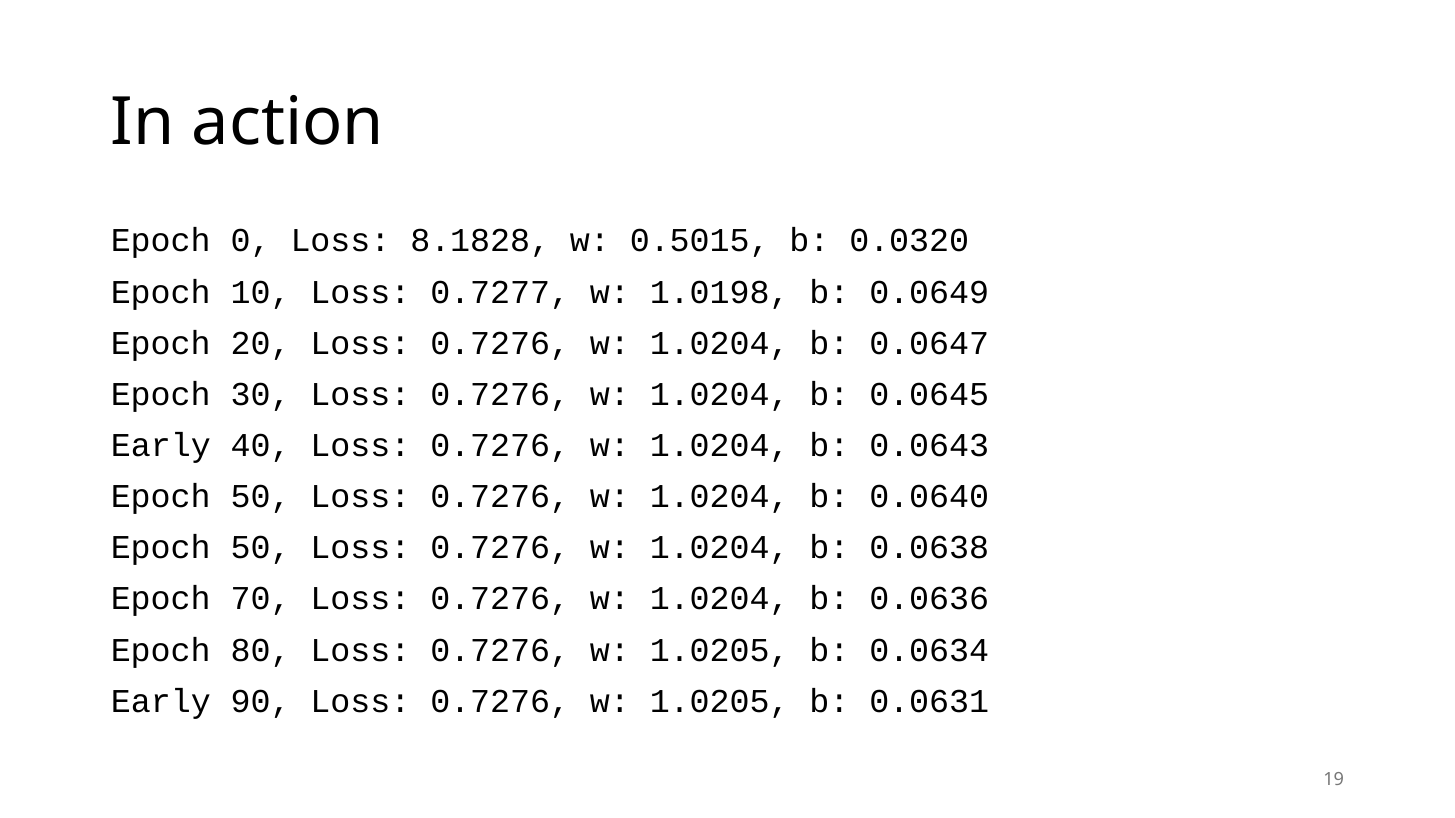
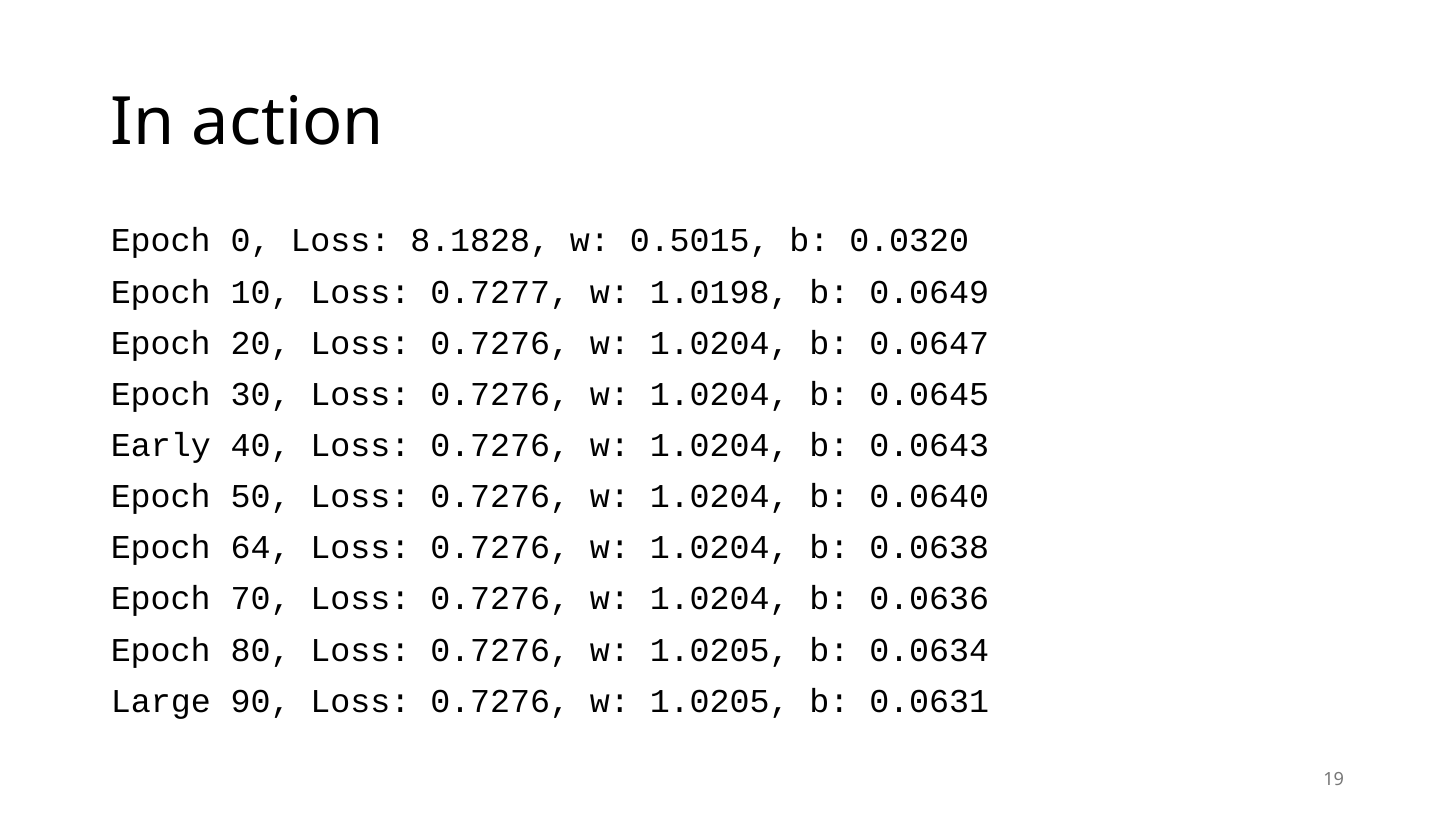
50 at (261, 548): 50 -> 64
Early at (161, 702): Early -> Large
